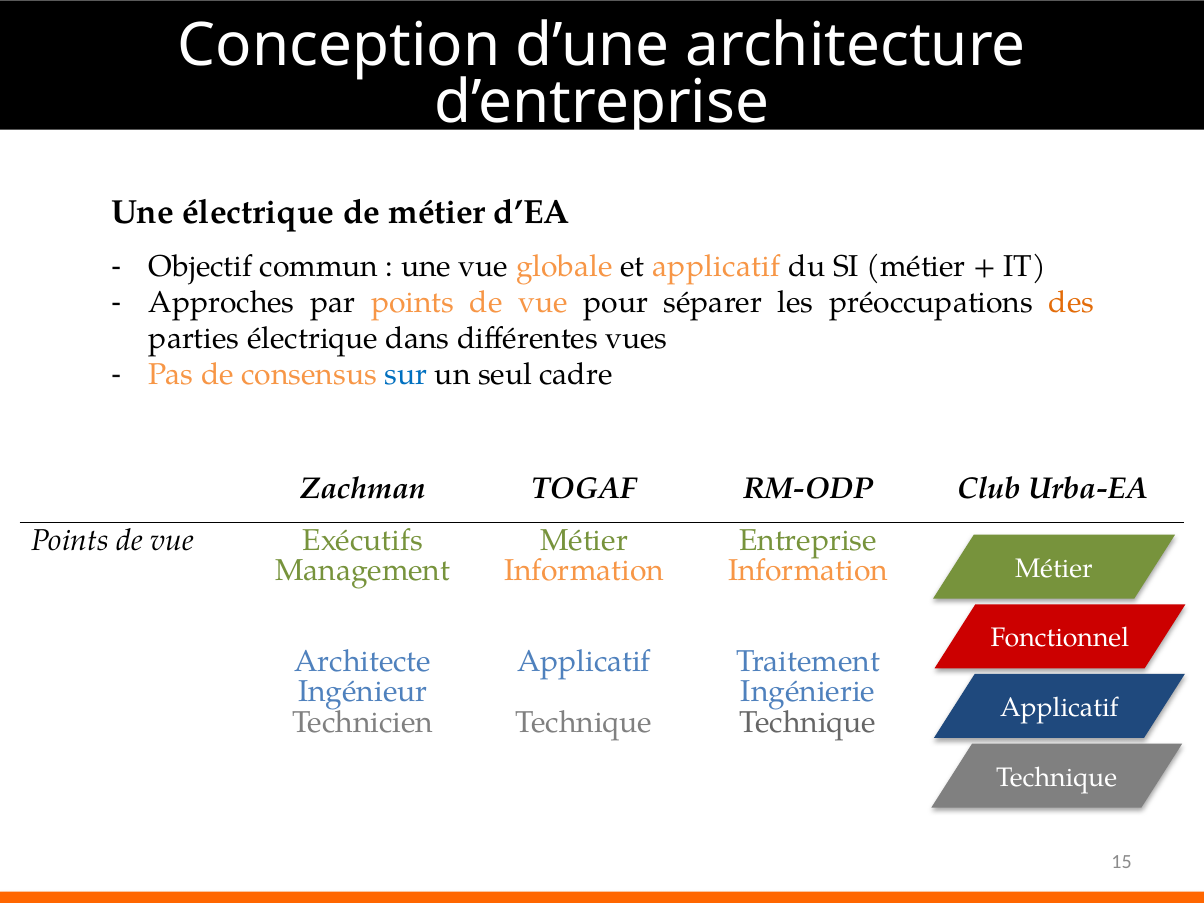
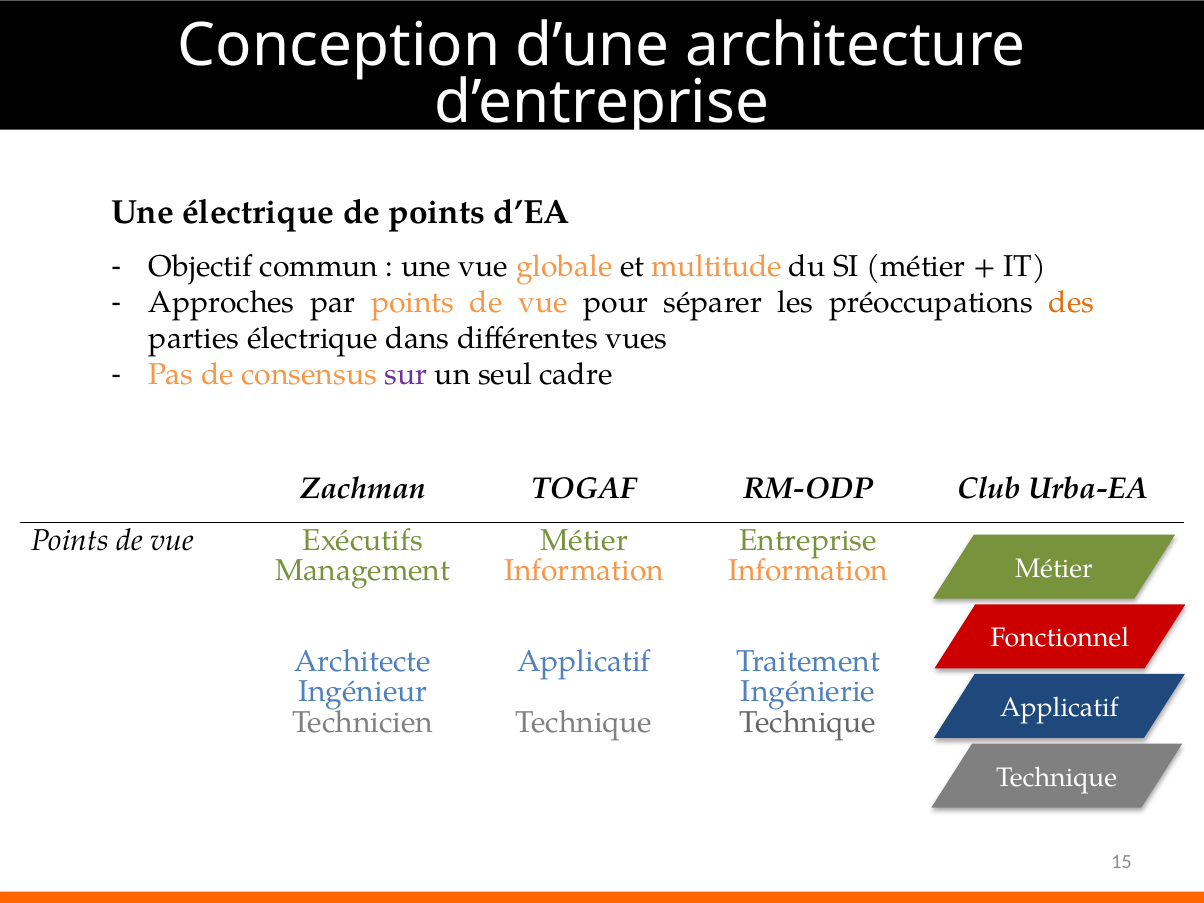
de métier: métier -> points
et applicatif: applicatif -> multitude
sur colour: blue -> purple
